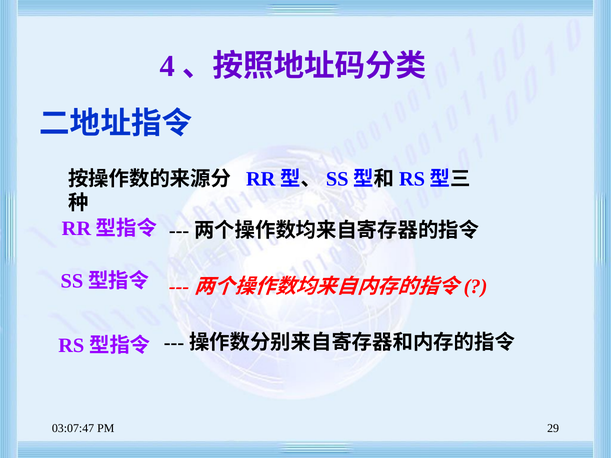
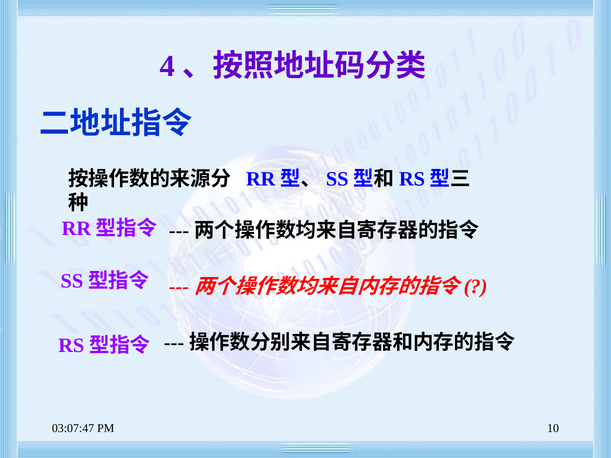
29: 29 -> 10
